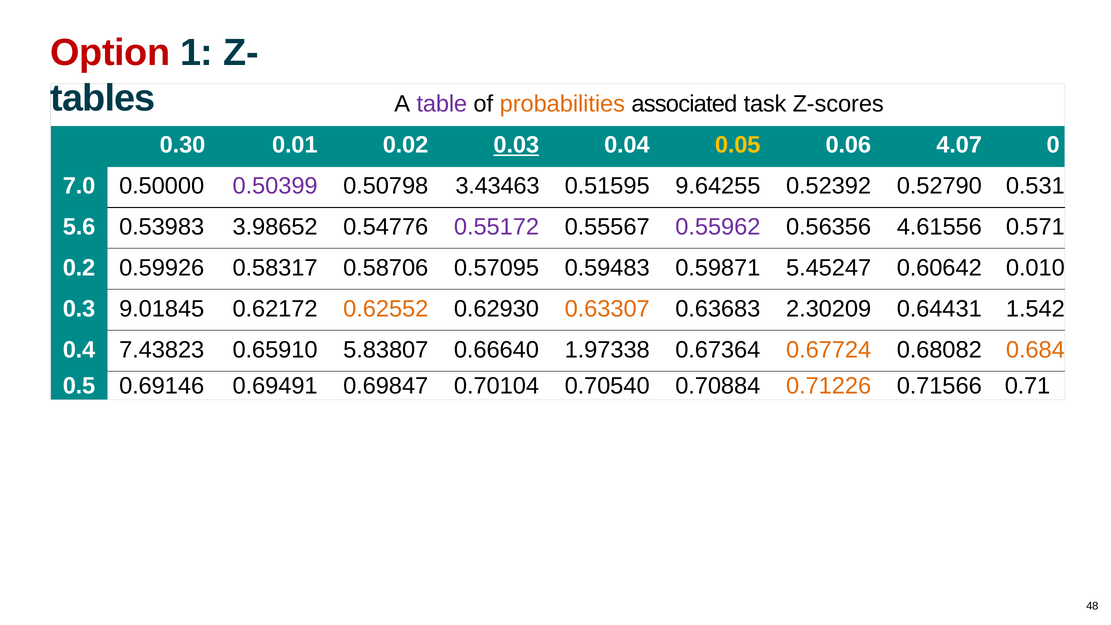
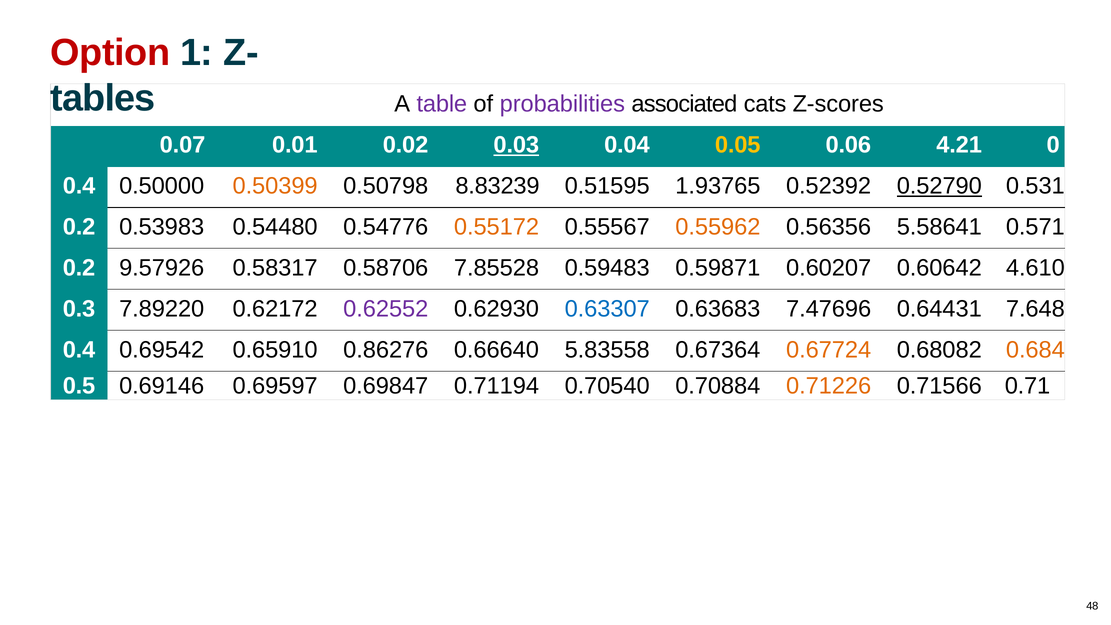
probabilities colour: orange -> purple
task: task -> cats
0.30: 0.30 -> 0.07
4.07: 4.07 -> 4.21
7.0 at (79, 186): 7.0 -> 0.4
0.50399 colour: purple -> orange
3.43463: 3.43463 -> 8.83239
9.64255: 9.64255 -> 1.93765
0.52790 underline: none -> present
5.6 at (79, 227): 5.6 -> 0.2
3.98652: 3.98652 -> 0.54480
0.55172 colour: purple -> orange
0.55962 colour: purple -> orange
4.61556: 4.61556 -> 5.58641
0.59926: 0.59926 -> 9.57926
0.57095: 0.57095 -> 7.85528
5.45247: 5.45247 -> 0.60207
0.010: 0.010 -> 4.610
9.01845: 9.01845 -> 7.89220
0.62552 colour: orange -> purple
0.63307 colour: orange -> blue
2.30209: 2.30209 -> 7.47696
1.542: 1.542 -> 7.648
7.43823: 7.43823 -> 0.69542
5.83807: 5.83807 -> 0.86276
1.97338: 1.97338 -> 5.83558
0.69491: 0.69491 -> 0.69597
0.70104: 0.70104 -> 0.71194
